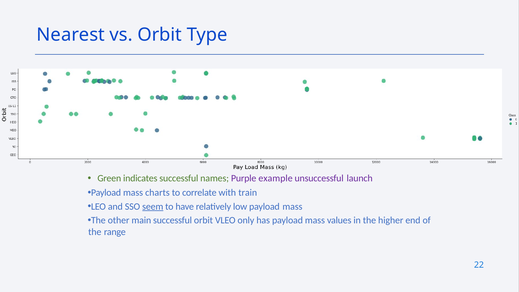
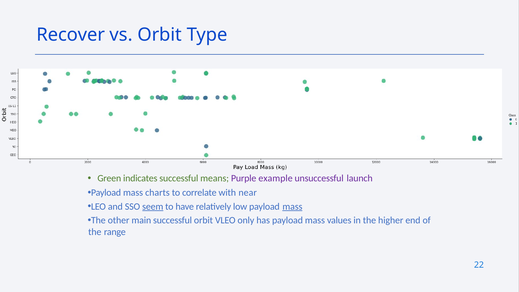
Nearest: Nearest -> Recover
names: names -> means
train: train -> near
mass at (292, 207) underline: none -> present
